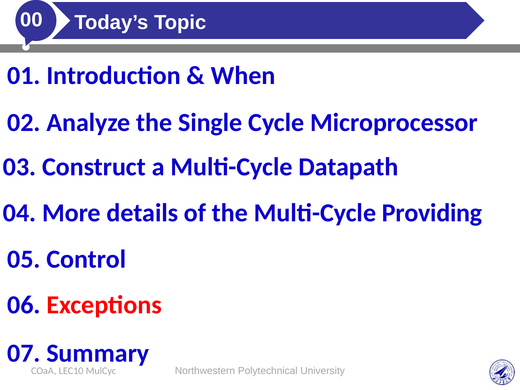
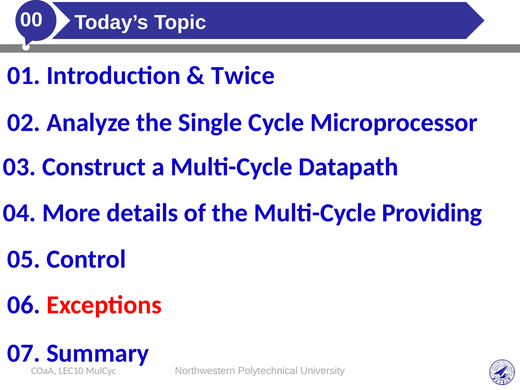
When: When -> Twice
